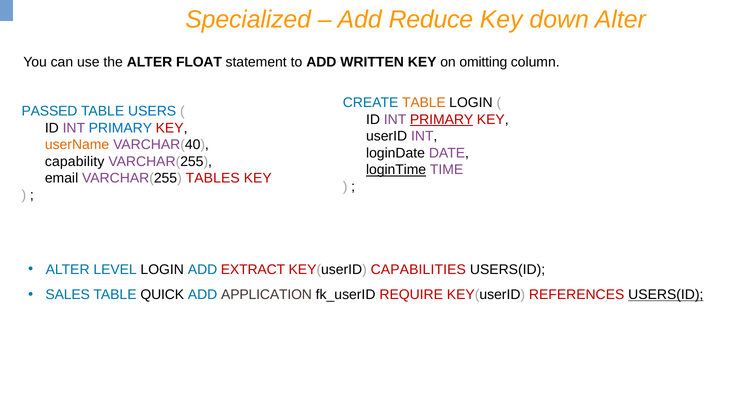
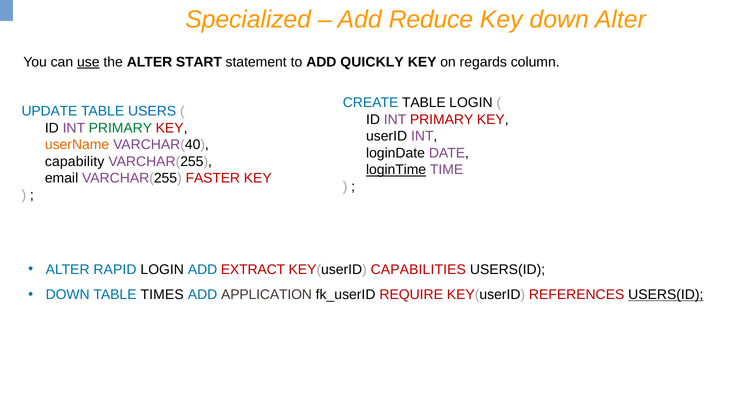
use underline: none -> present
FLOAT: FLOAT -> START
WRITTEN: WRITTEN -> QUICKLY
omitting: omitting -> regards
TABLE at (424, 103) colour: orange -> black
PASSED: PASSED -> UPDATE
PRIMARY at (442, 120) underline: present -> none
PRIMARY at (120, 128) colour: blue -> green
TABLES: TABLES -> FASTER
LEVEL: LEVEL -> RAPID
SALES at (68, 295): SALES -> DOWN
QUICK: QUICK -> TIMES
